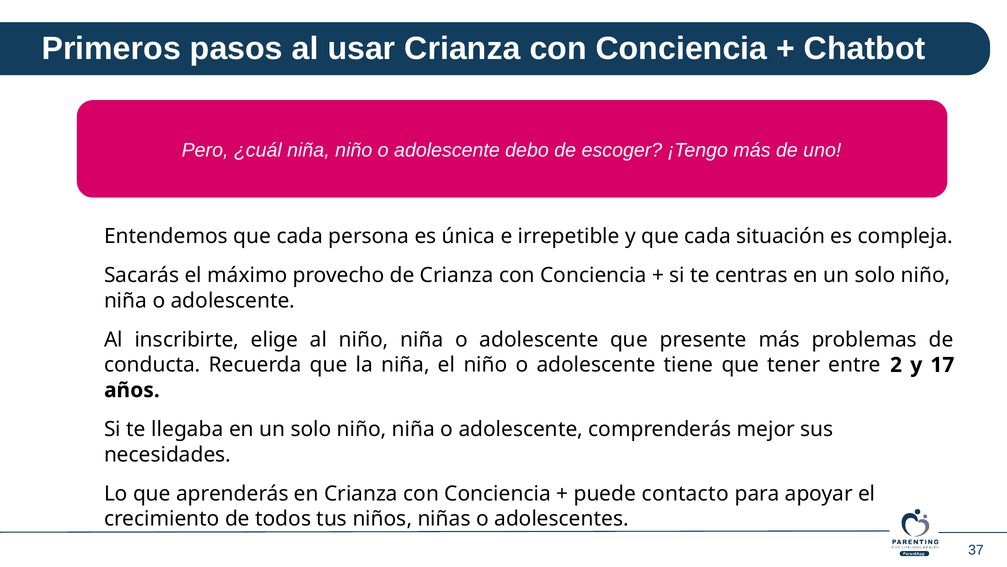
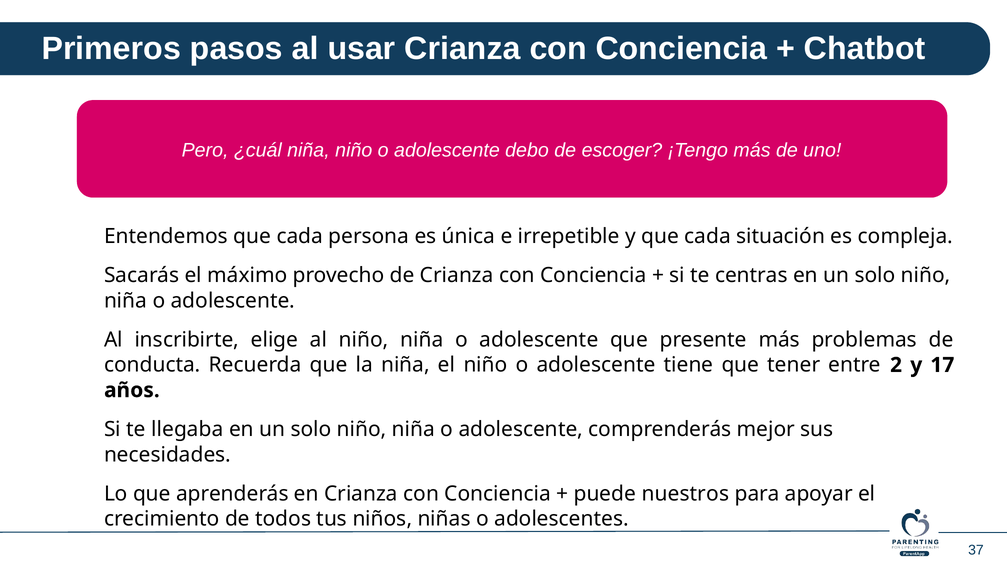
contacto: contacto -> nuestros
